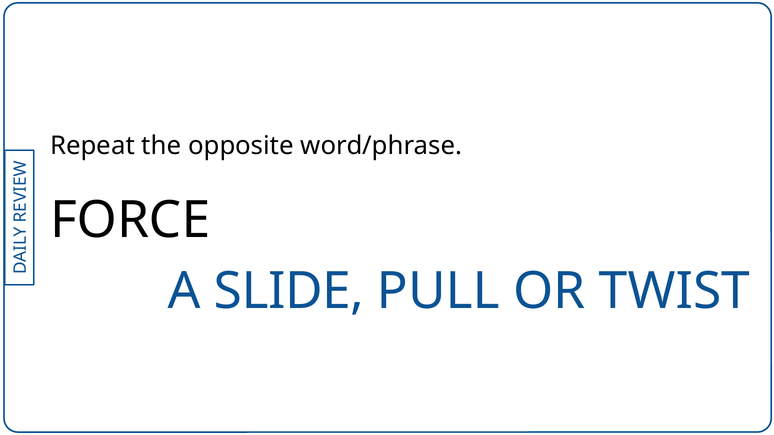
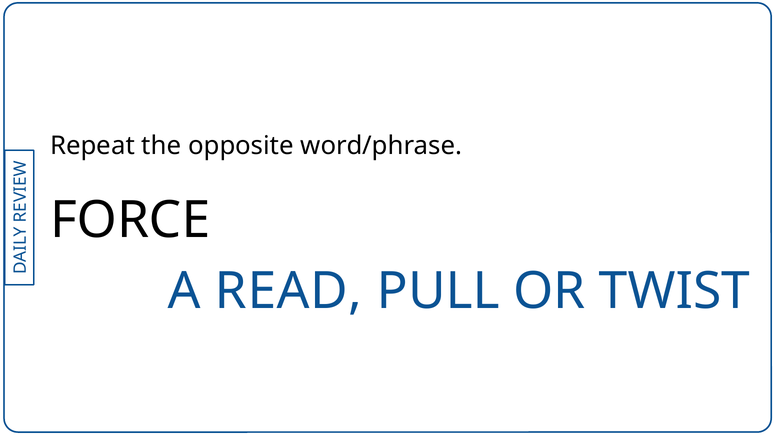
SLIDE: SLIDE -> READ
